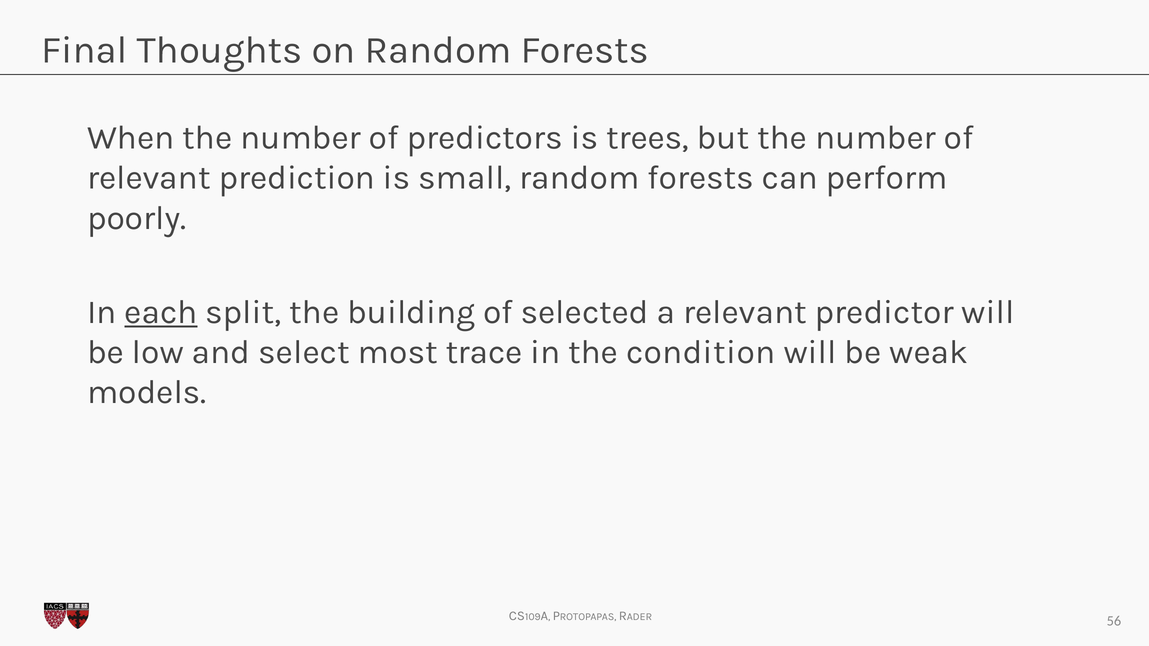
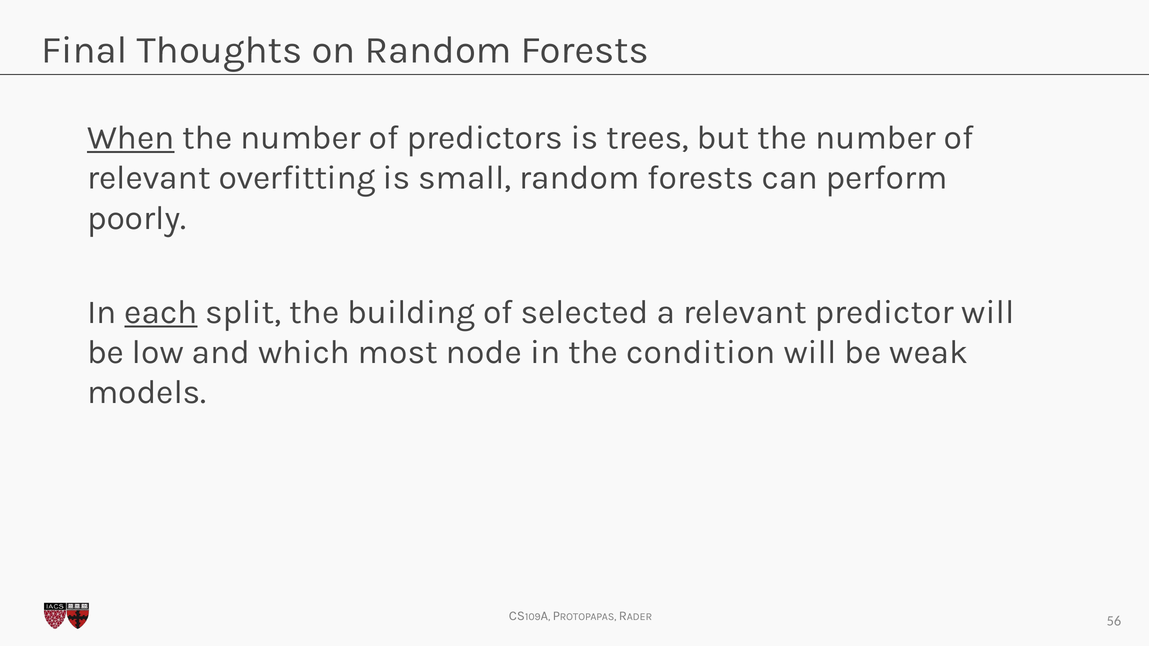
When underline: none -> present
prediction: prediction -> overfitting
select: select -> which
trace: trace -> node
